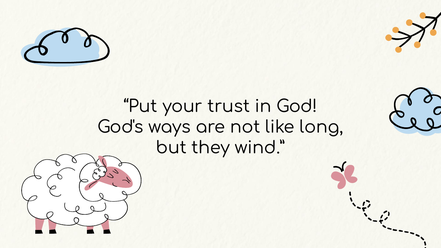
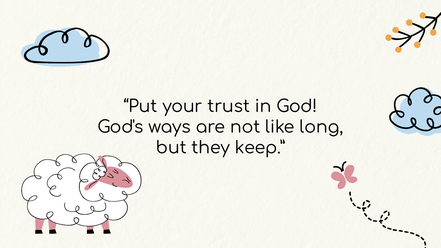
wind: wind -> keep
